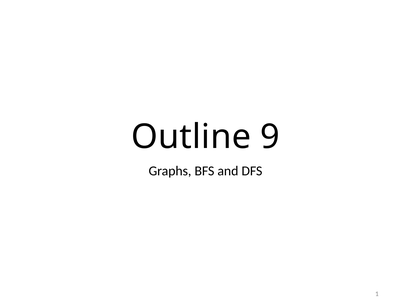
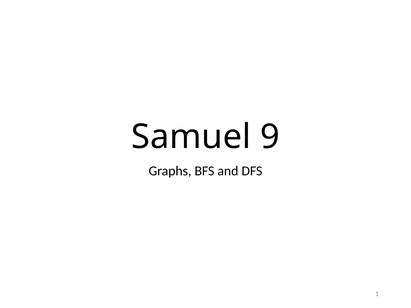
Outline: Outline -> Samuel
